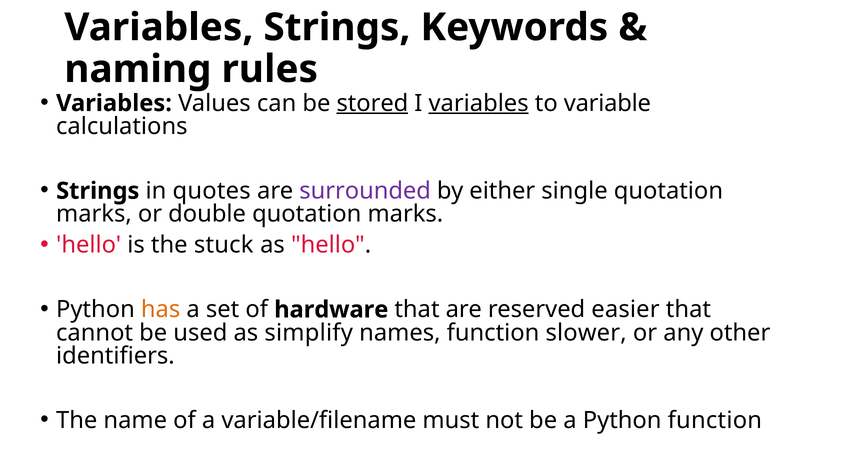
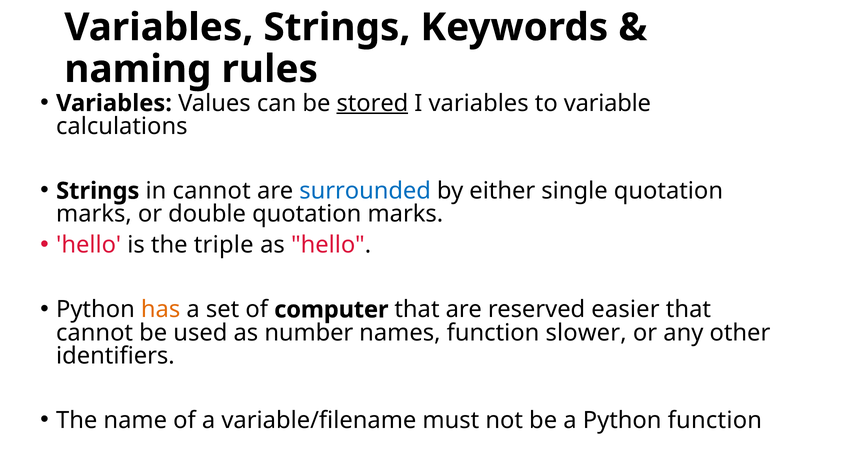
variables at (479, 103) underline: present -> none
in quotes: quotes -> cannot
surrounded colour: purple -> blue
stuck: stuck -> triple
hardware: hardware -> computer
simplify: simplify -> number
